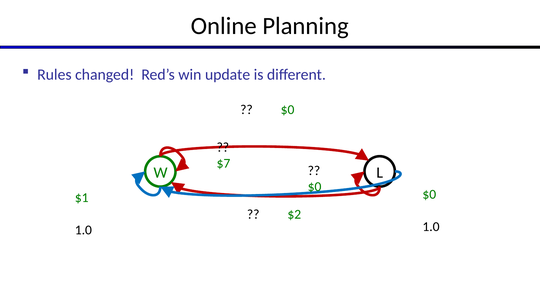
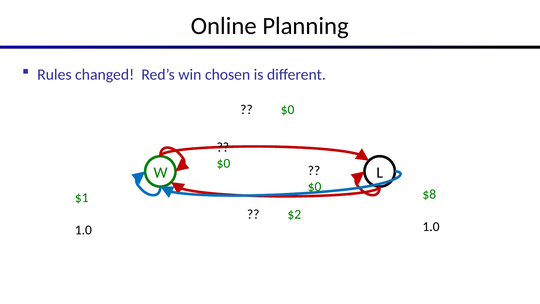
update: update -> chosen
$7 at (223, 163): $7 -> $0
$0 at (429, 194): $0 -> $8
